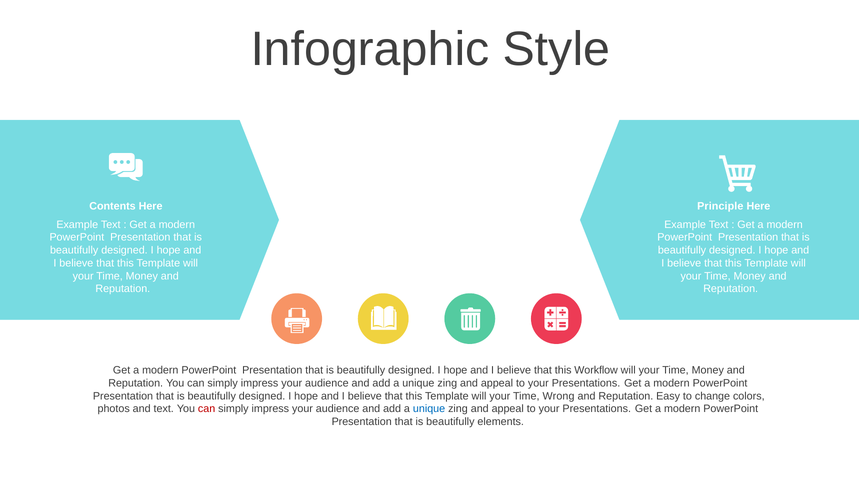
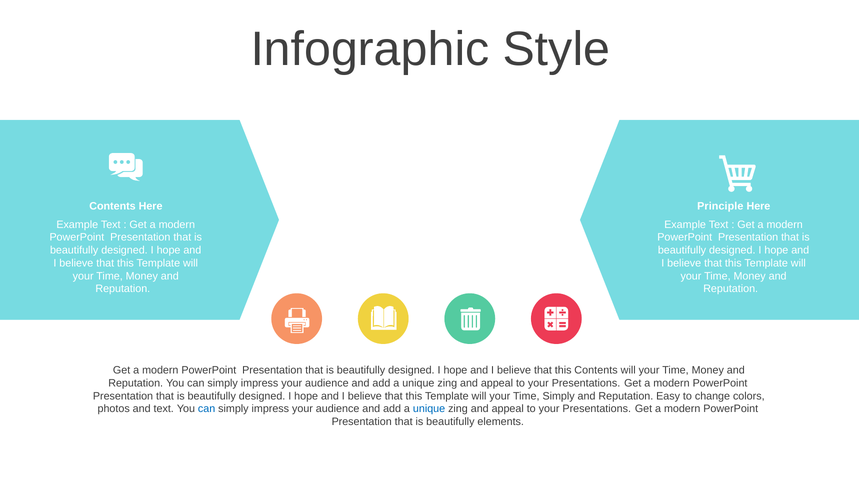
this Workflow: Workflow -> Contents
Time Wrong: Wrong -> Simply
can at (207, 409) colour: red -> blue
